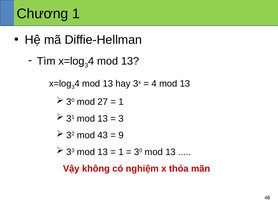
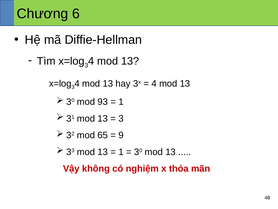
Chương 1: 1 -> 6
27: 27 -> 93
43: 43 -> 65
